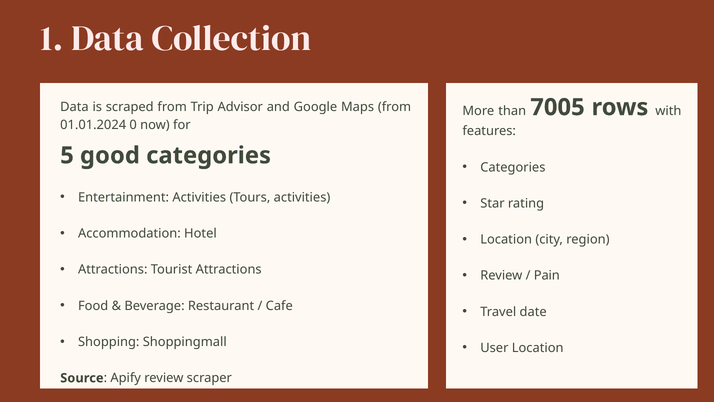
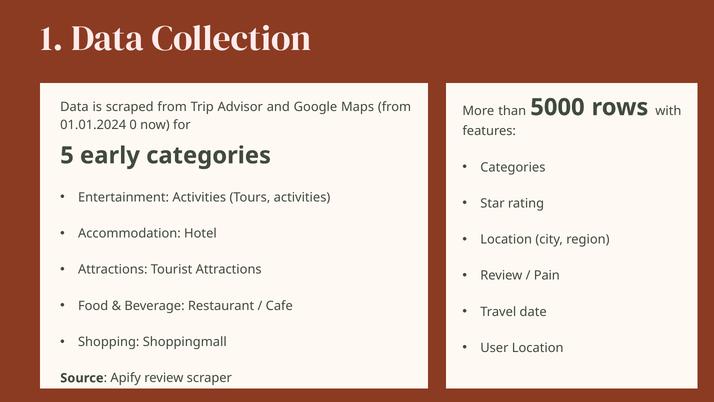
7005: 7005 -> 5000
good: good -> early
